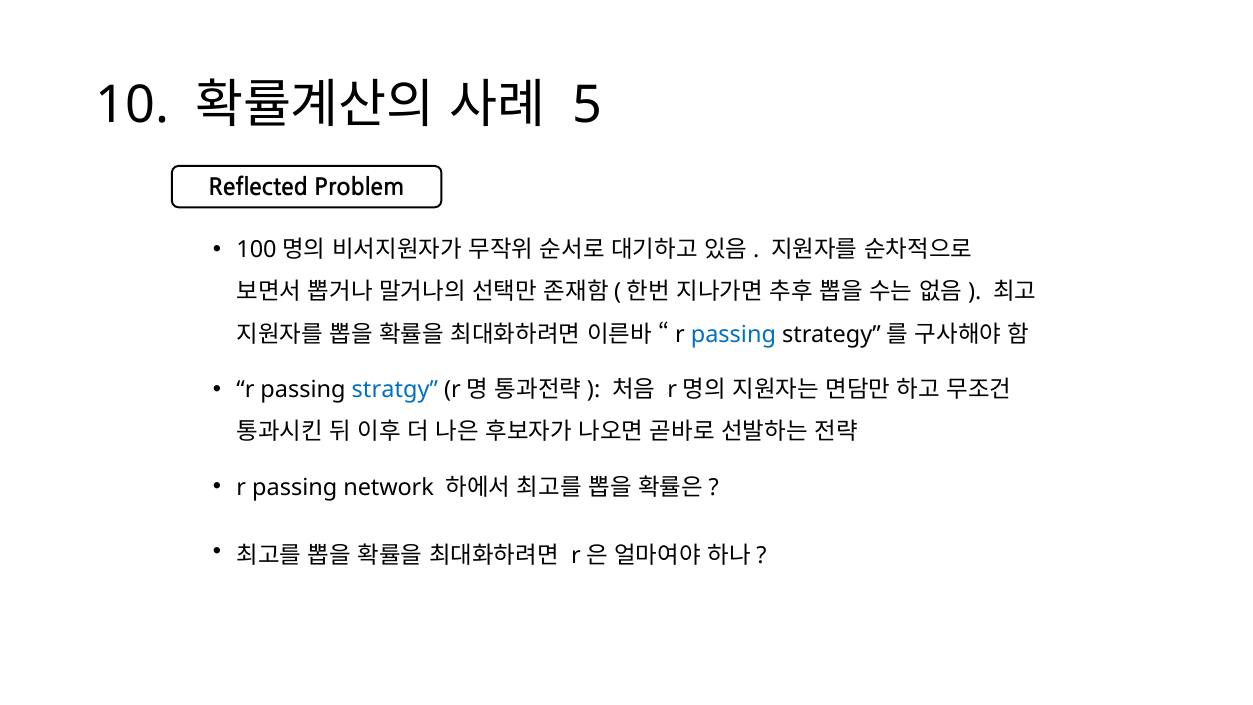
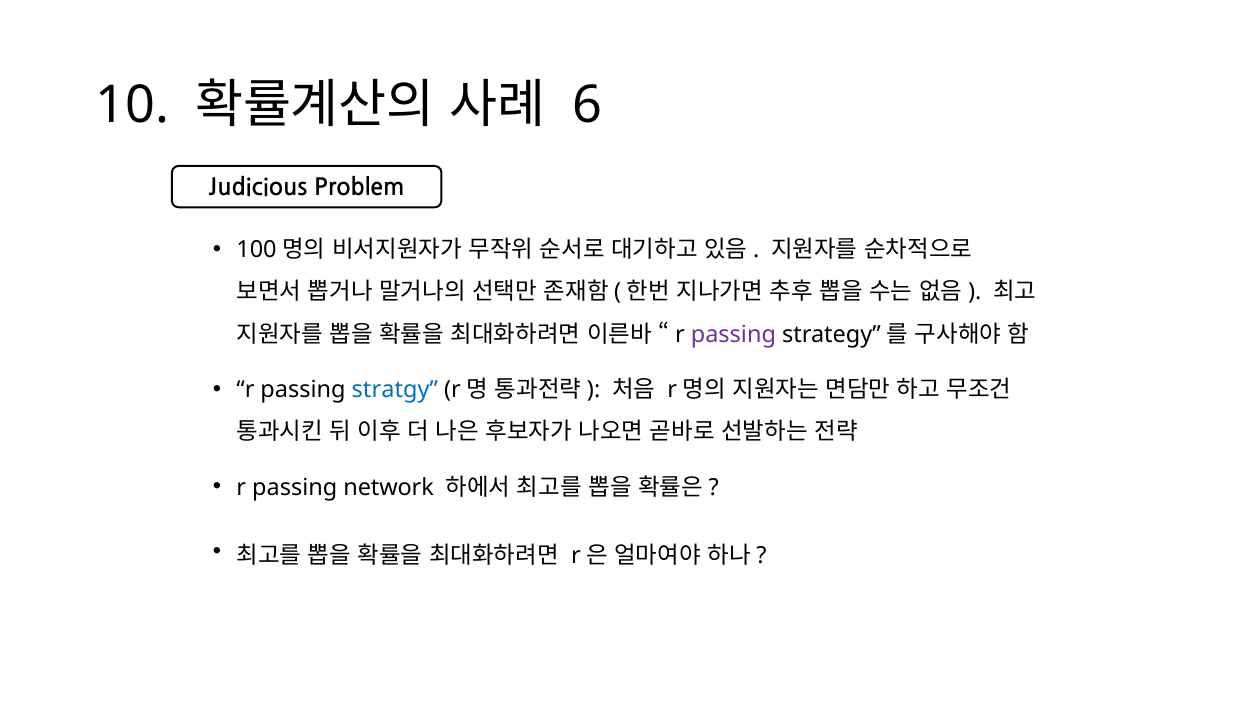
5: 5 -> 6
Reflected: Reflected -> Judicious
passing at (733, 334) colour: blue -> purple
